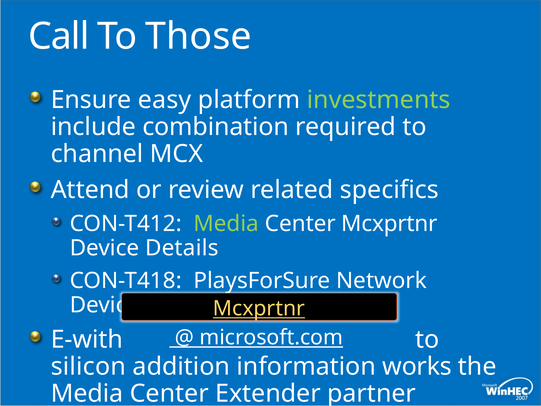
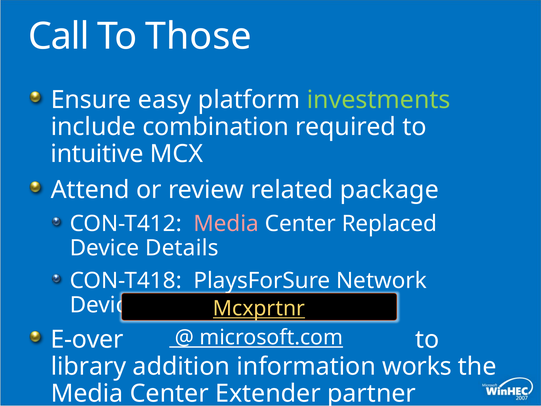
channel: channel -> intuitive
specifics: specifics -> package
Media at (226, 224) colour: light green -> pink
Center Mcxprtnr: Mcxprtnr -> Replaced
E-with: E-with -> E-over
silicon: silicon -> library
